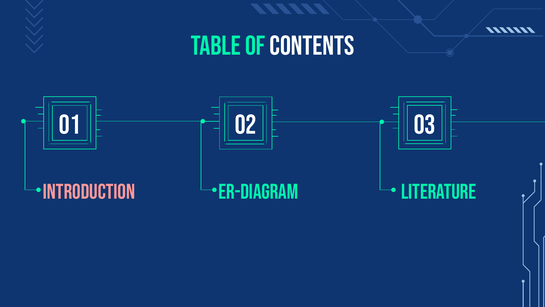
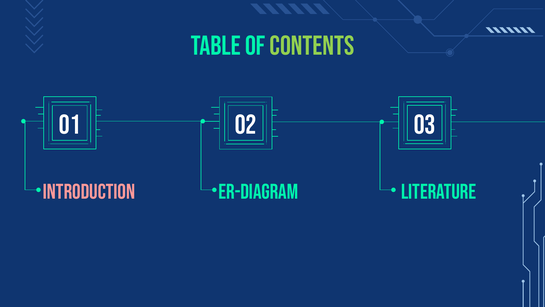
CONTENTS colour: white -> light green
